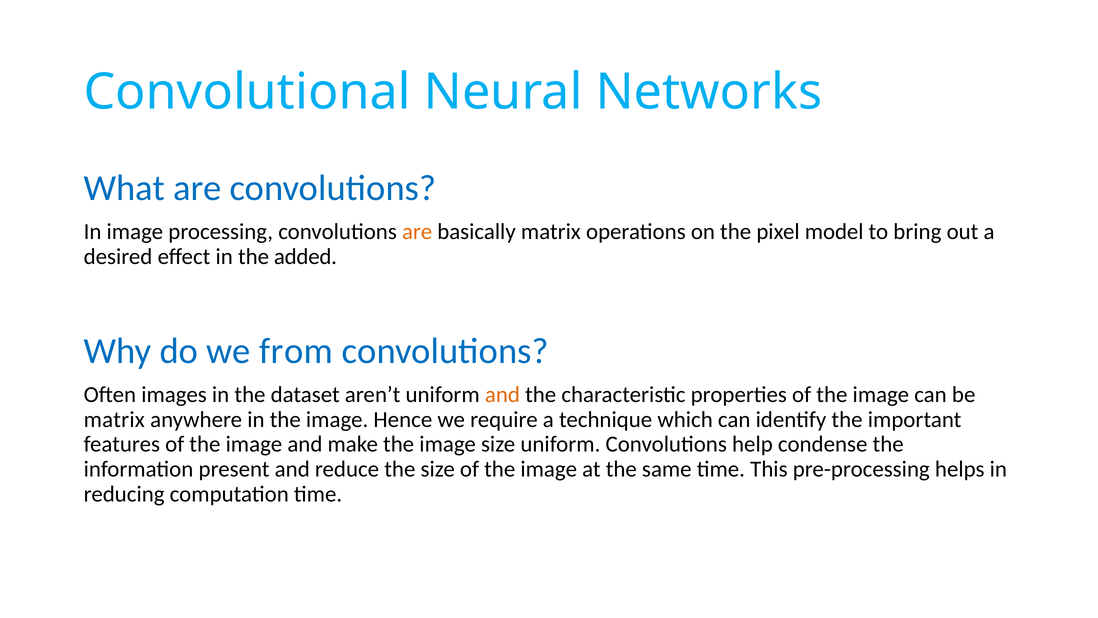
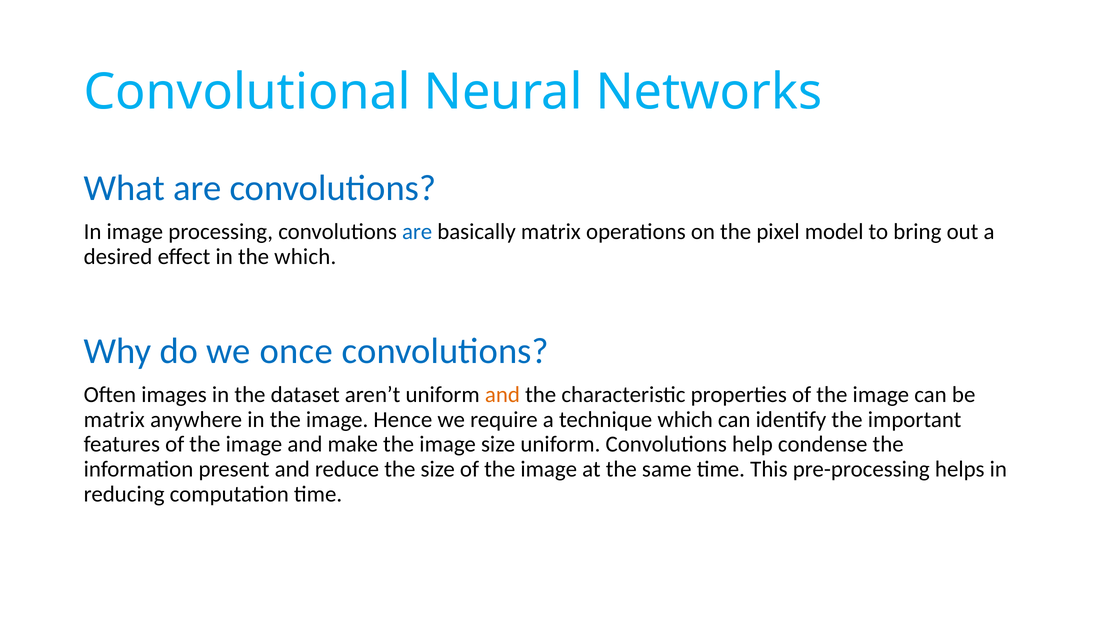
are at (417, 232) colour: orange -> blue
the added: added -> which
from: from -> once
